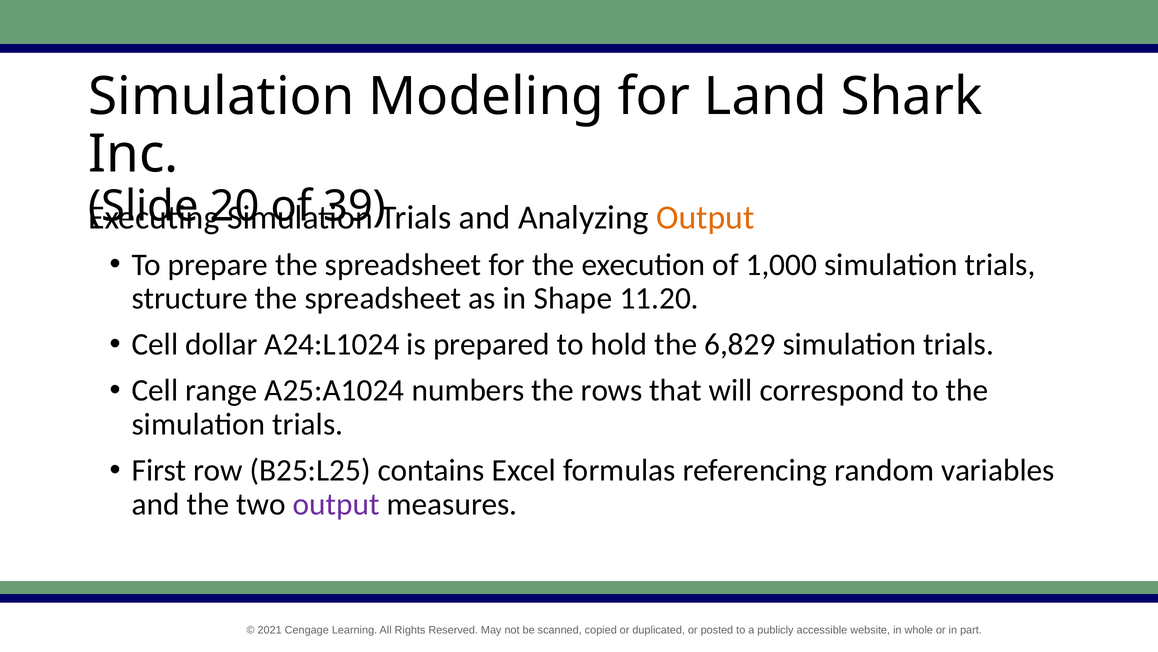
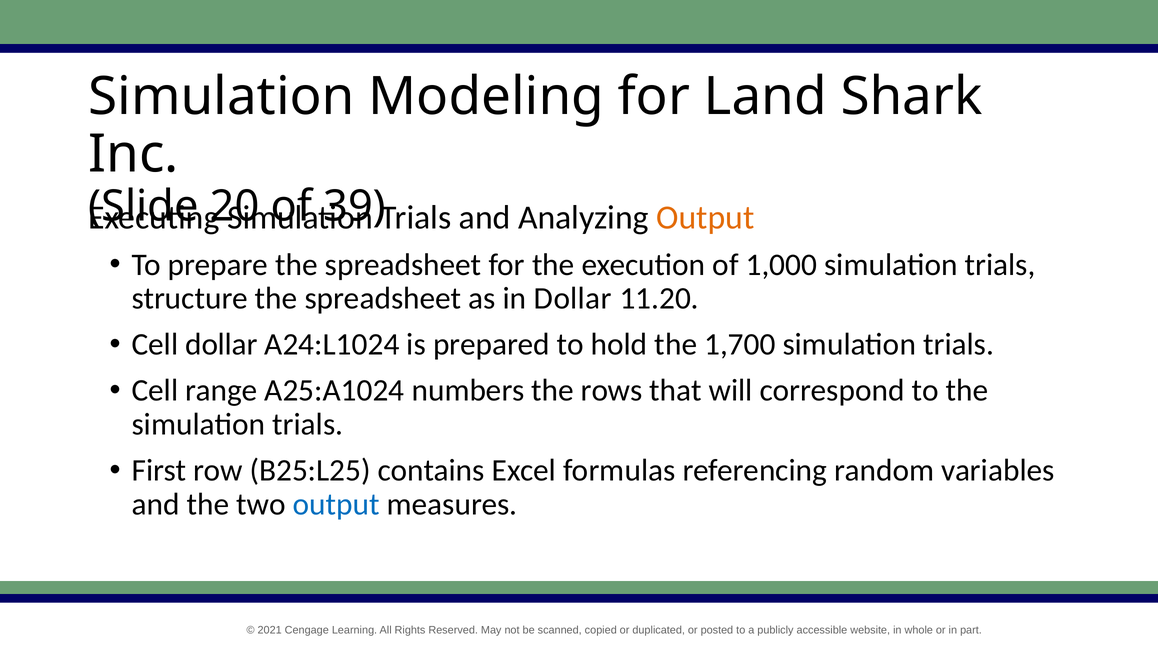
in Shape: Shape -> Dollar
6,829: 6,829 -> 1,700
output at (336, 504) colour: purple -> blue
